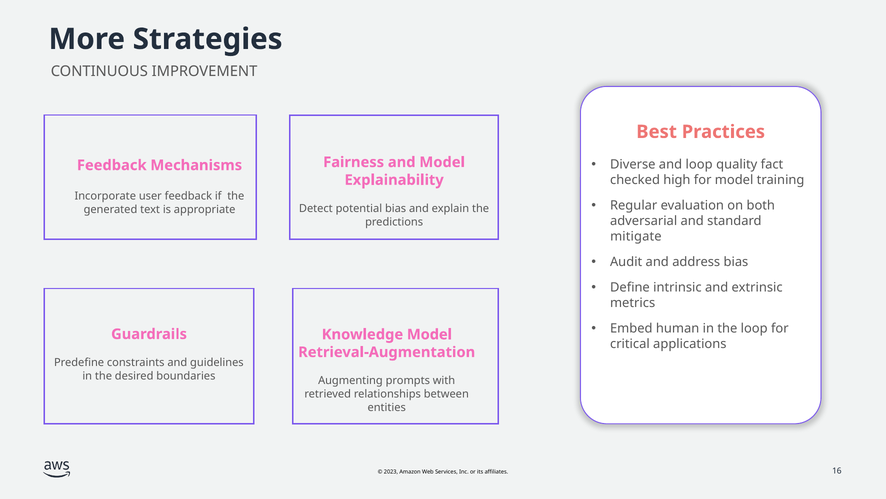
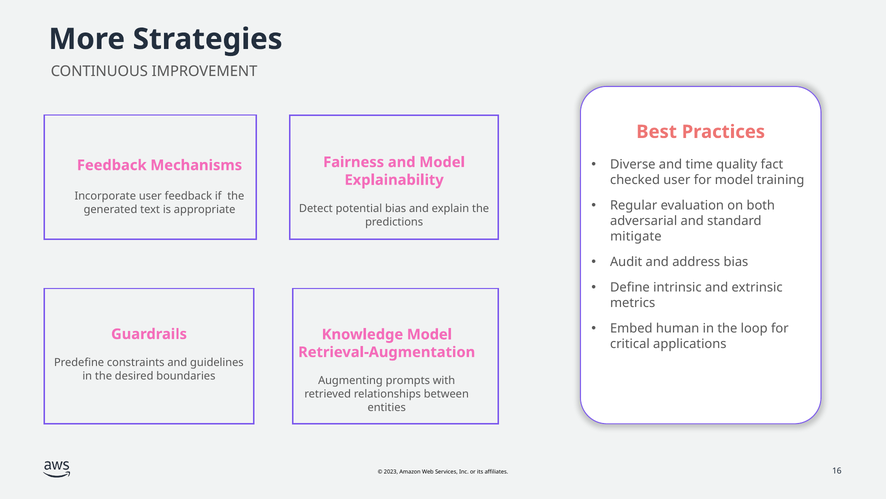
and loop: loop -> time
checked high: high -> user
